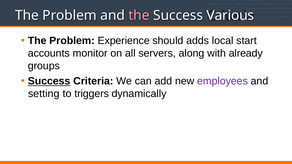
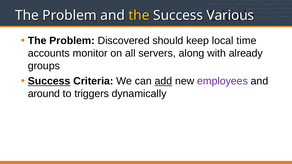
the at (139, 15) colour: pink -> yellow
Experience: Experience -> Discovered
adds: adds -> keep
start: start -> time
add underline: none -> present
setting: setting -> around
